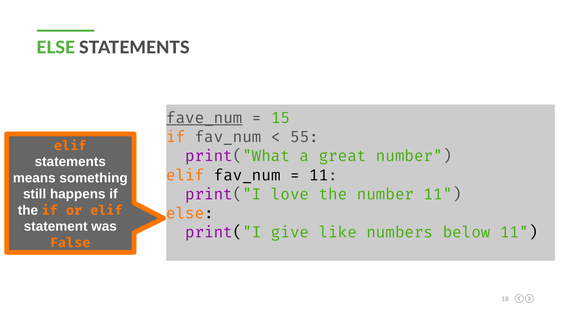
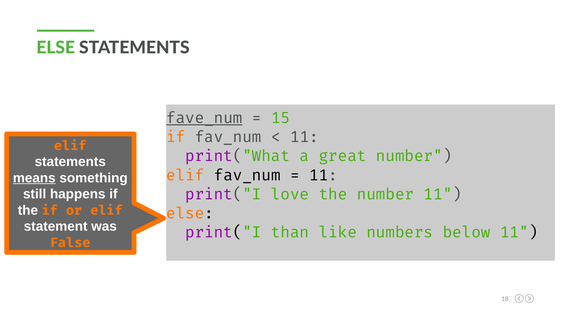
55 at (304, 137): 55 -> 11
means underline: none -> present
give: give -> than
